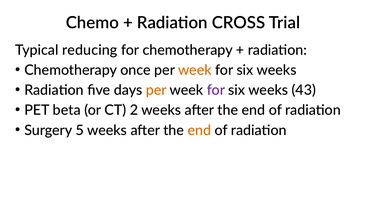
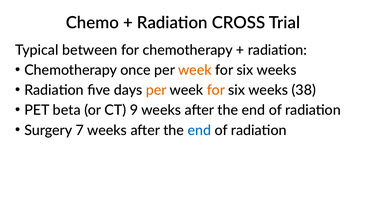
reducing: reducing -> between
for at (216, 90) colour: purple -> orange
43: 43 -> 38
2: 2 -> 9
5: 5 -> 7
end at (199, 130) colour: orange -> blue
